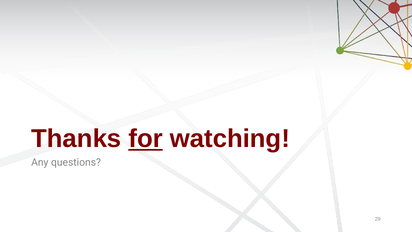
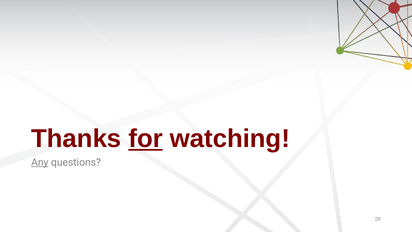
Any underline: none -> present
